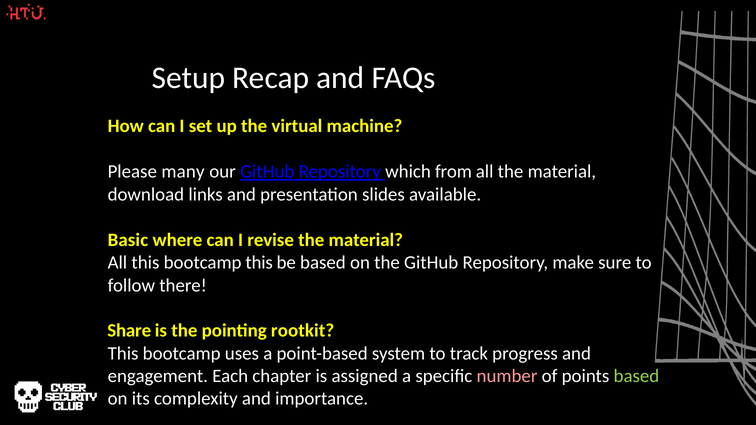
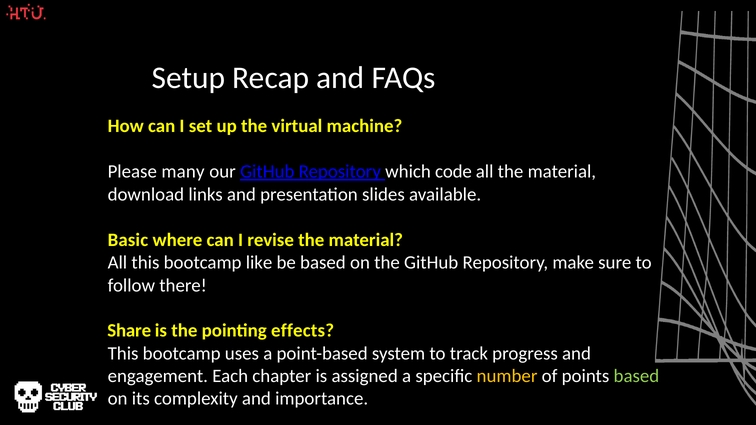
from: from -> code
bootcamp this: this -> like
rootkit: rootkit -> effects
number colour: pink -> yellow
